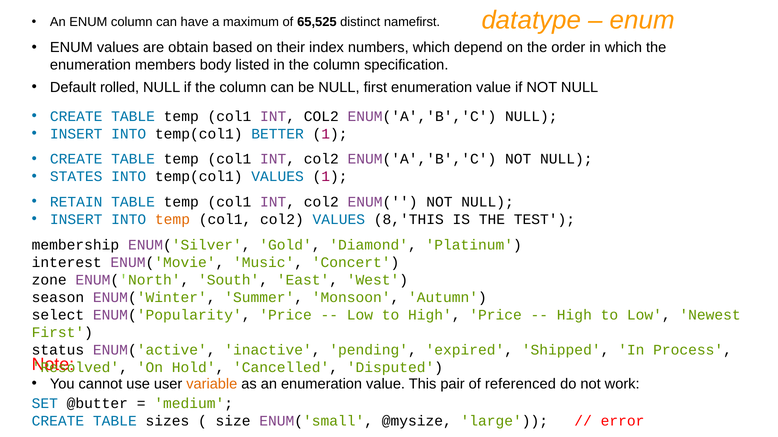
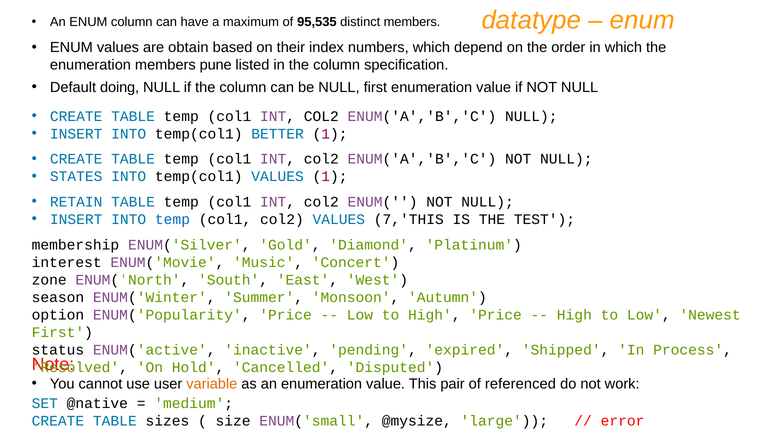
65,525: 65,525 -> 95,535
distinct namefirst: namefirst -> members
body: body -> pune
rolled: rolled -> doing
temp at (172, 220) colour: orange -> blue
8,'THIS: 8,'THIS -> 7,'THIS
select: select -> option
@butter: @butter -> @native
